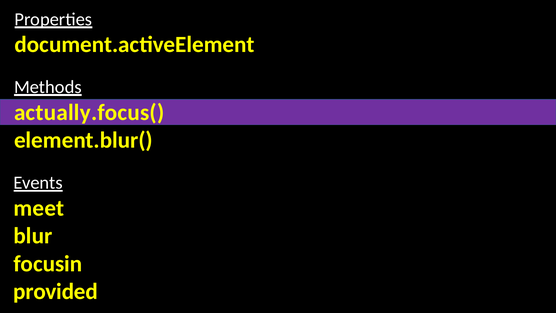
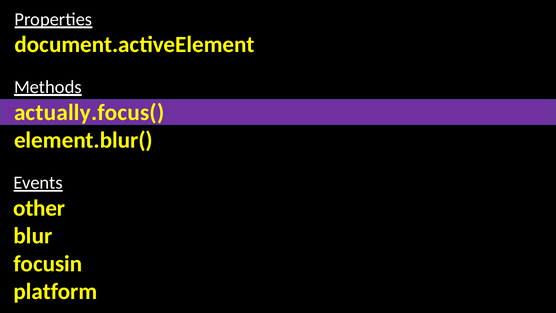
meet: meet -> other
provided: provided -> platform
